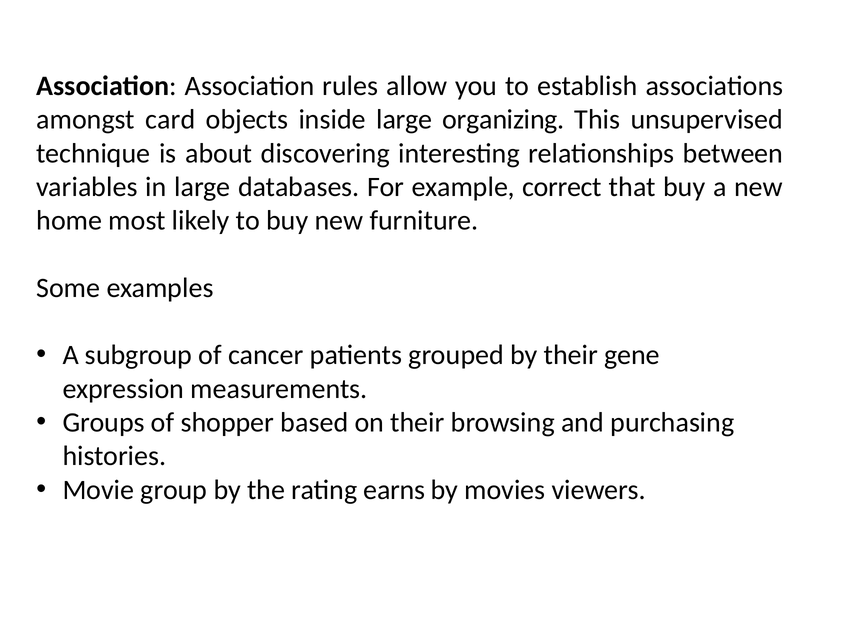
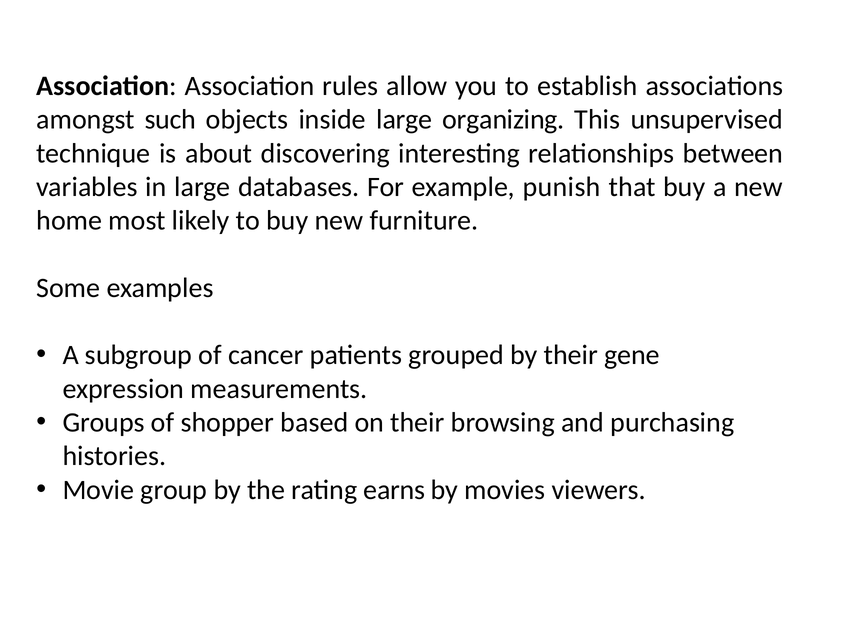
card: card -> such
correct: correct -> punish
